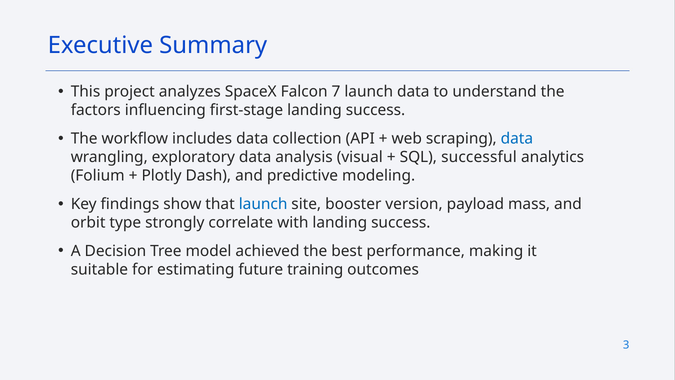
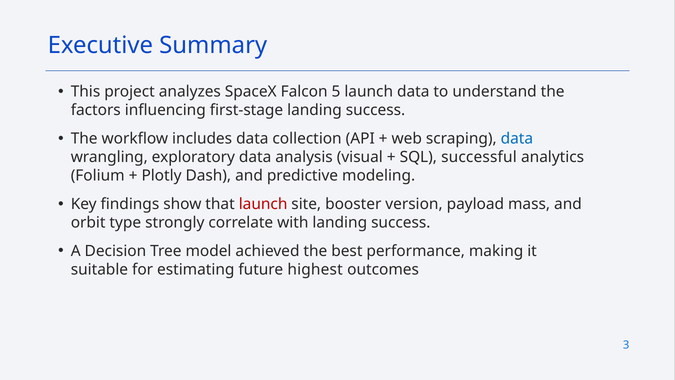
7: 7 -> 5
launch at (263, 204) colour: blue -> red
training: training -> highest
